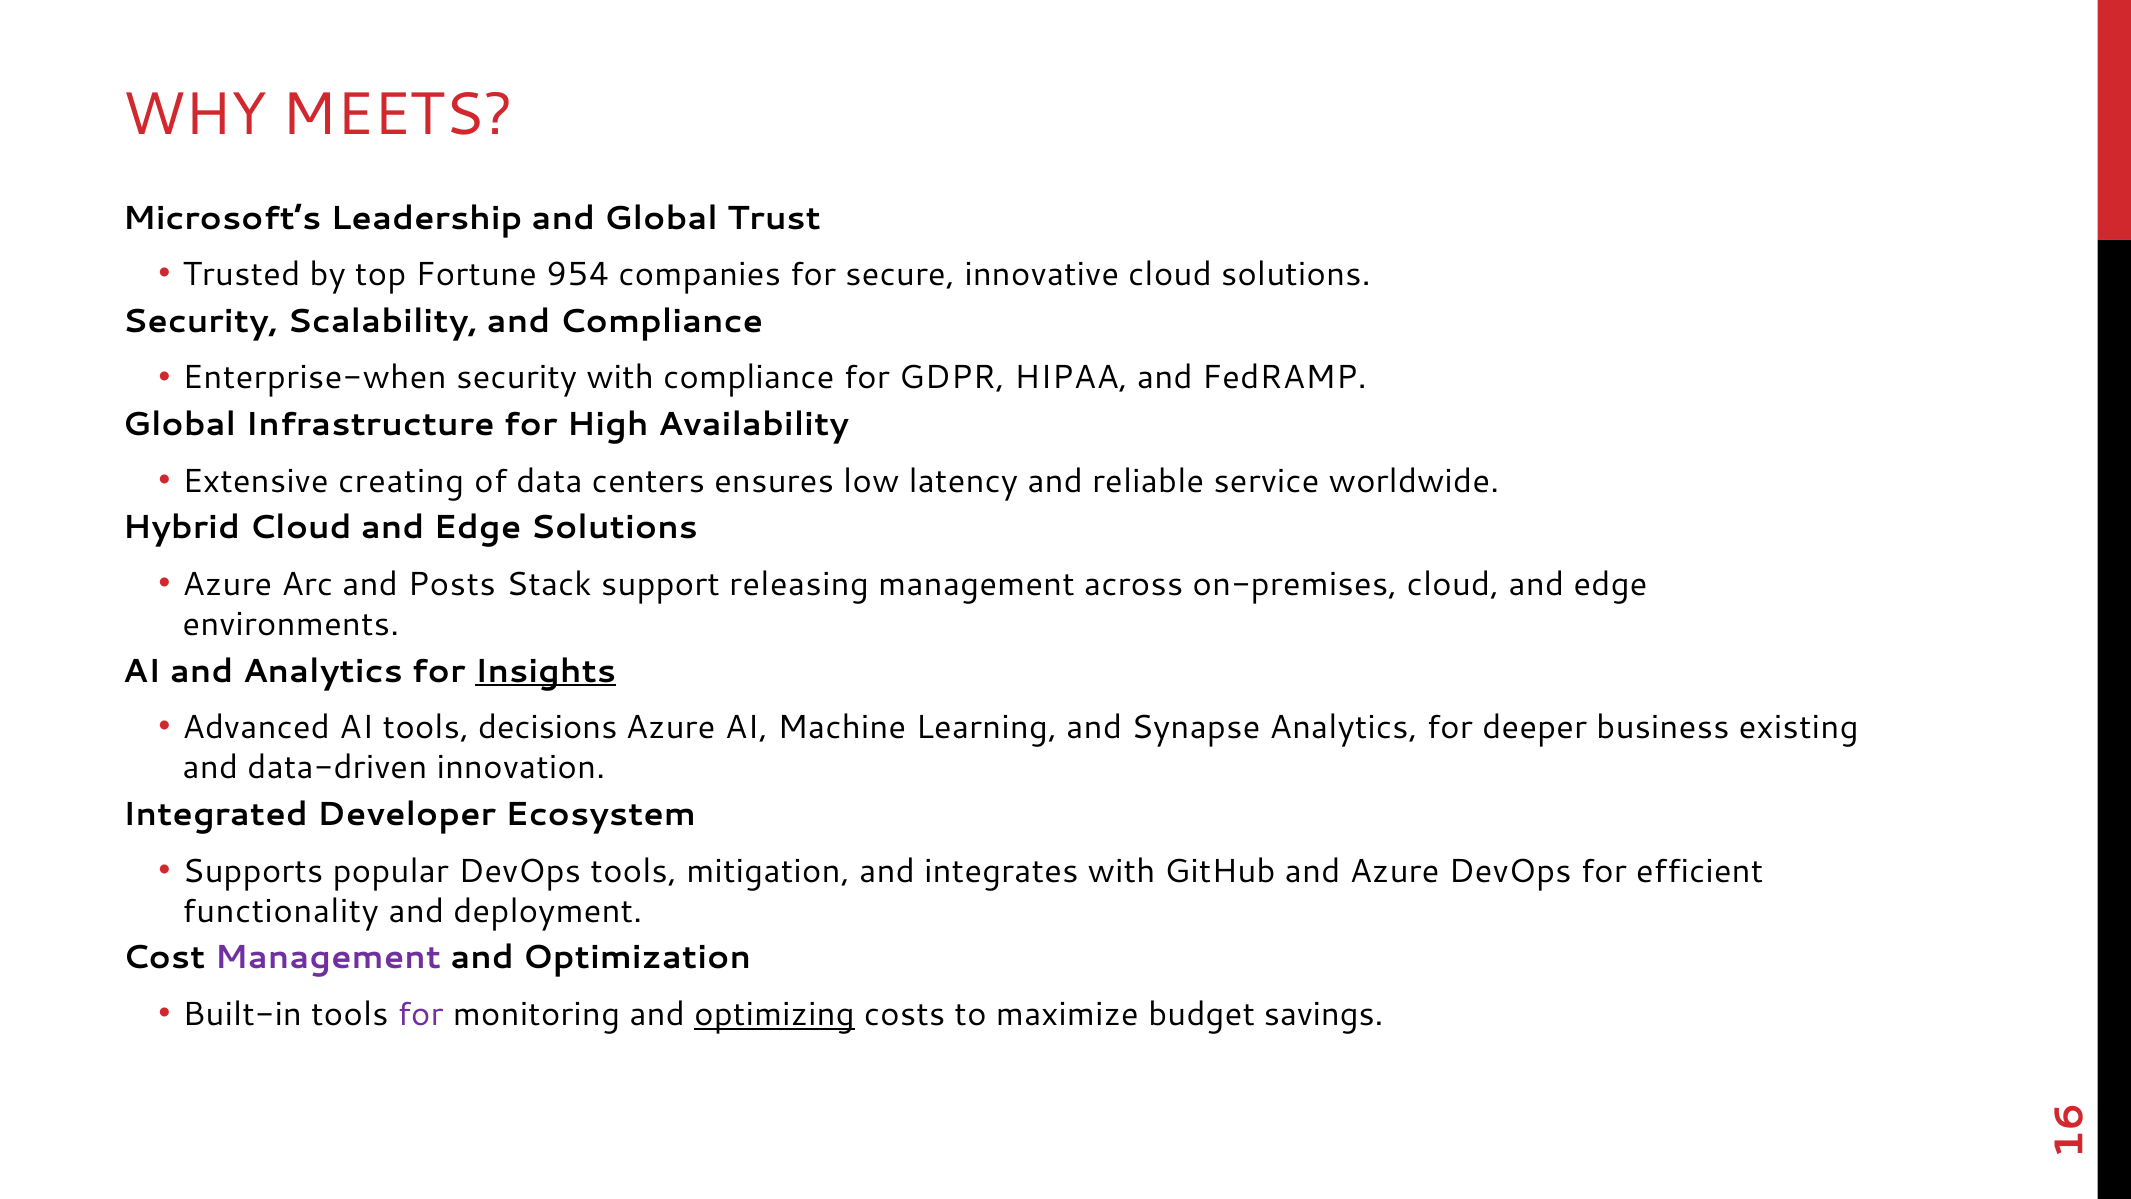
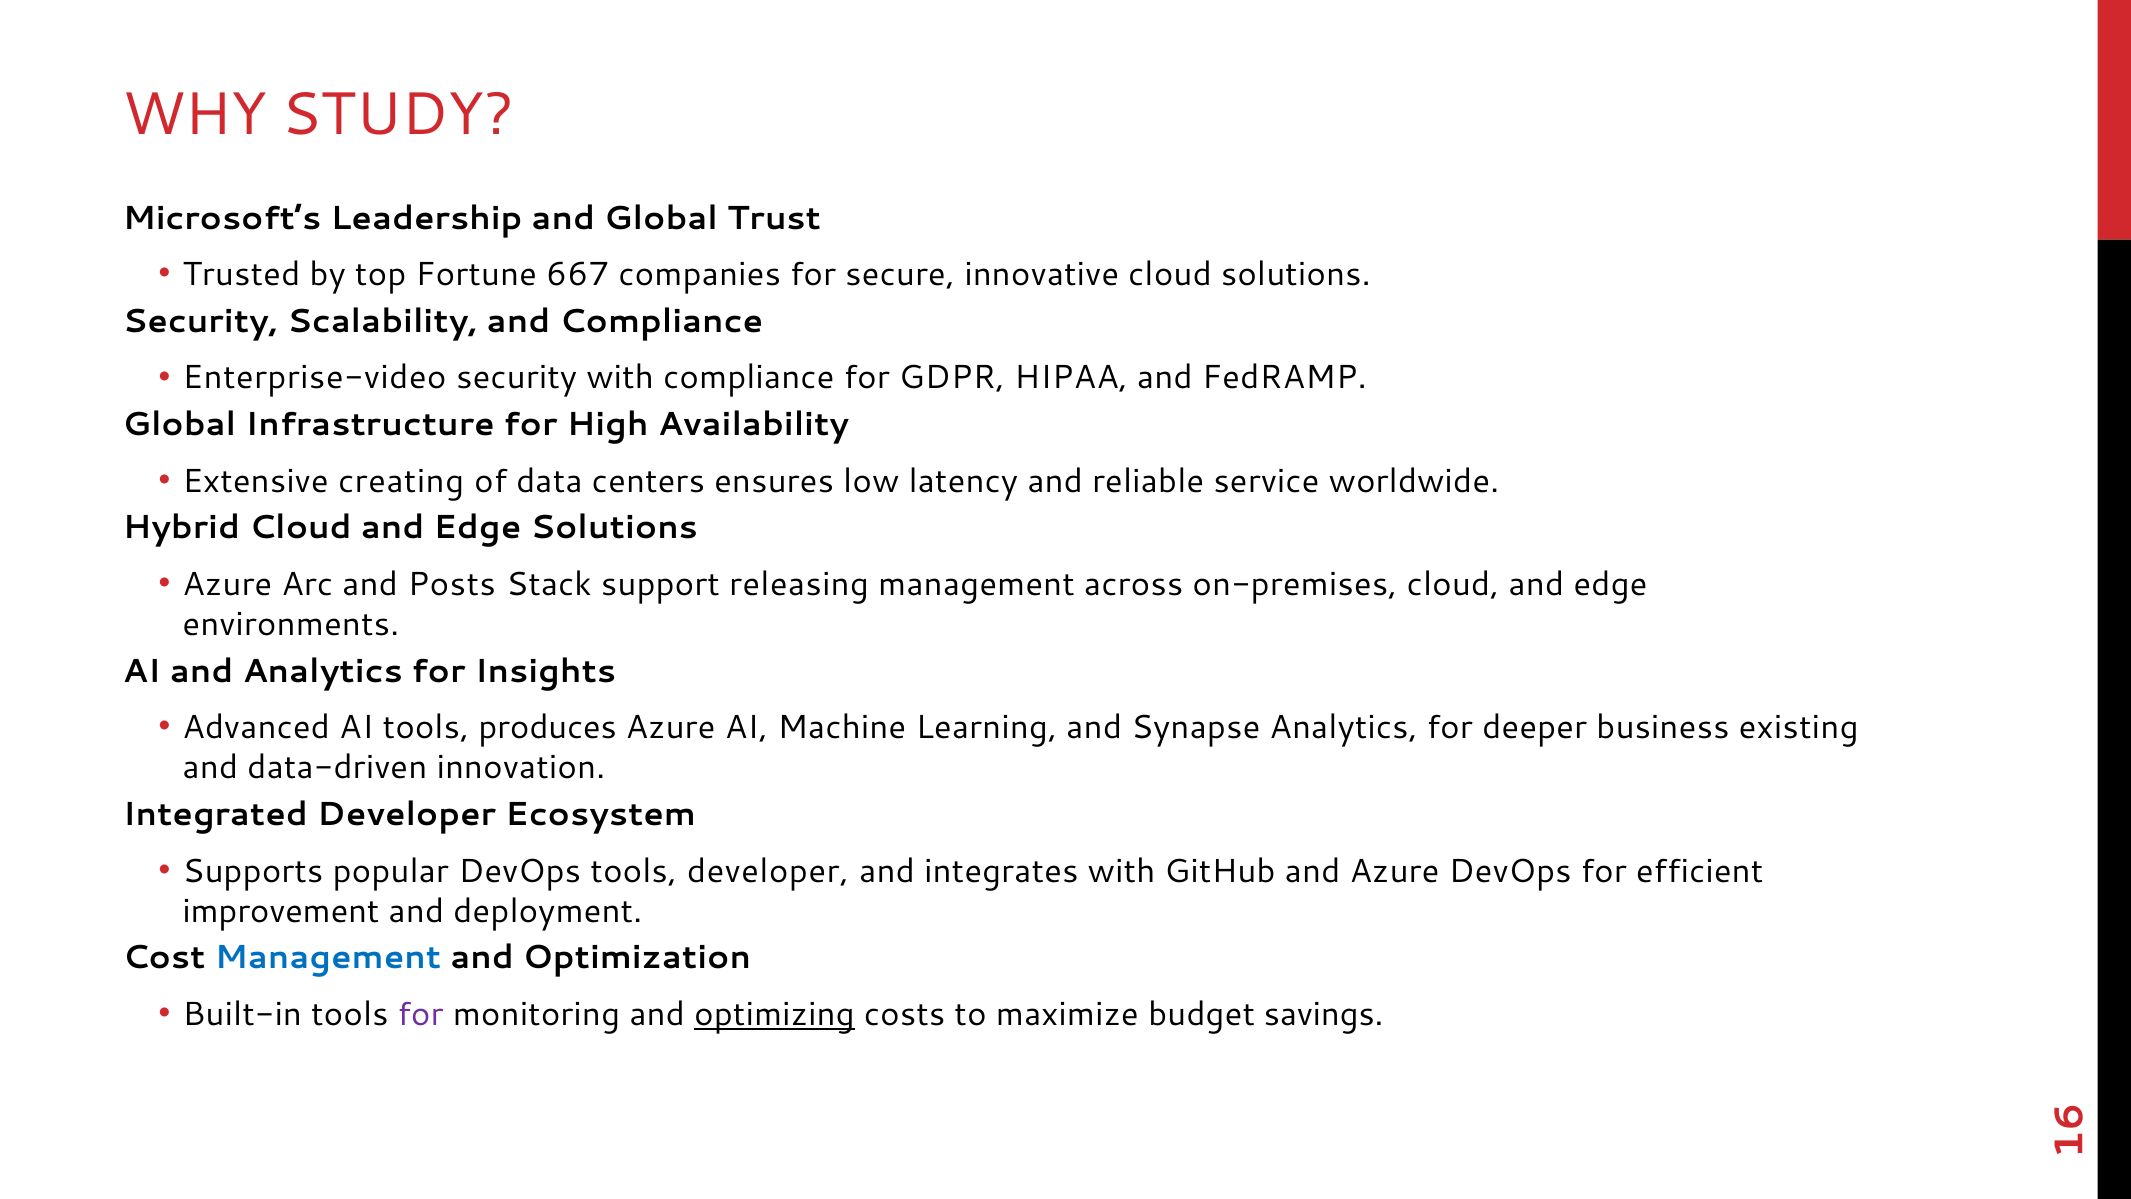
MEETS: MEETS -> STUDY
954: 954 -> 667
Enterprise-when: Enterprise-when -> Enterprise-video
Insights underline: present -> none
decisions: decisions -> produces
tools mitigation: mitigation -> developer
functionality: functionality -> improvement
Management at (328, 957) colour: purple -> blue
